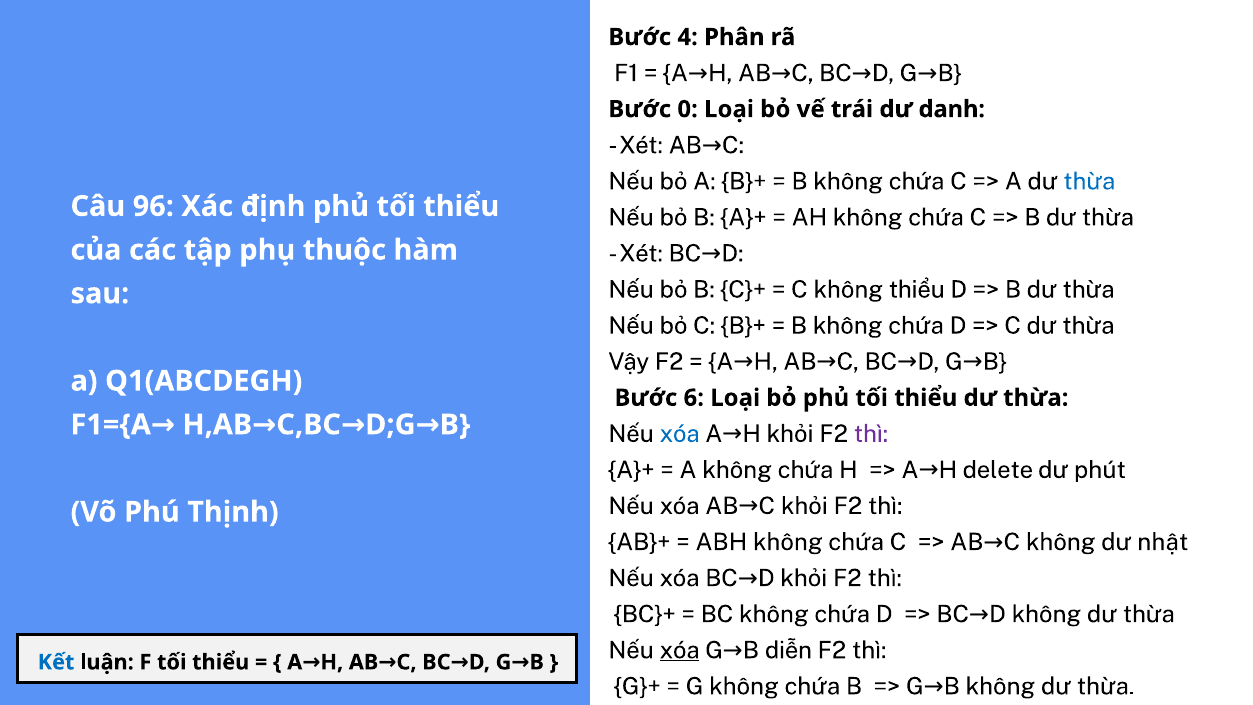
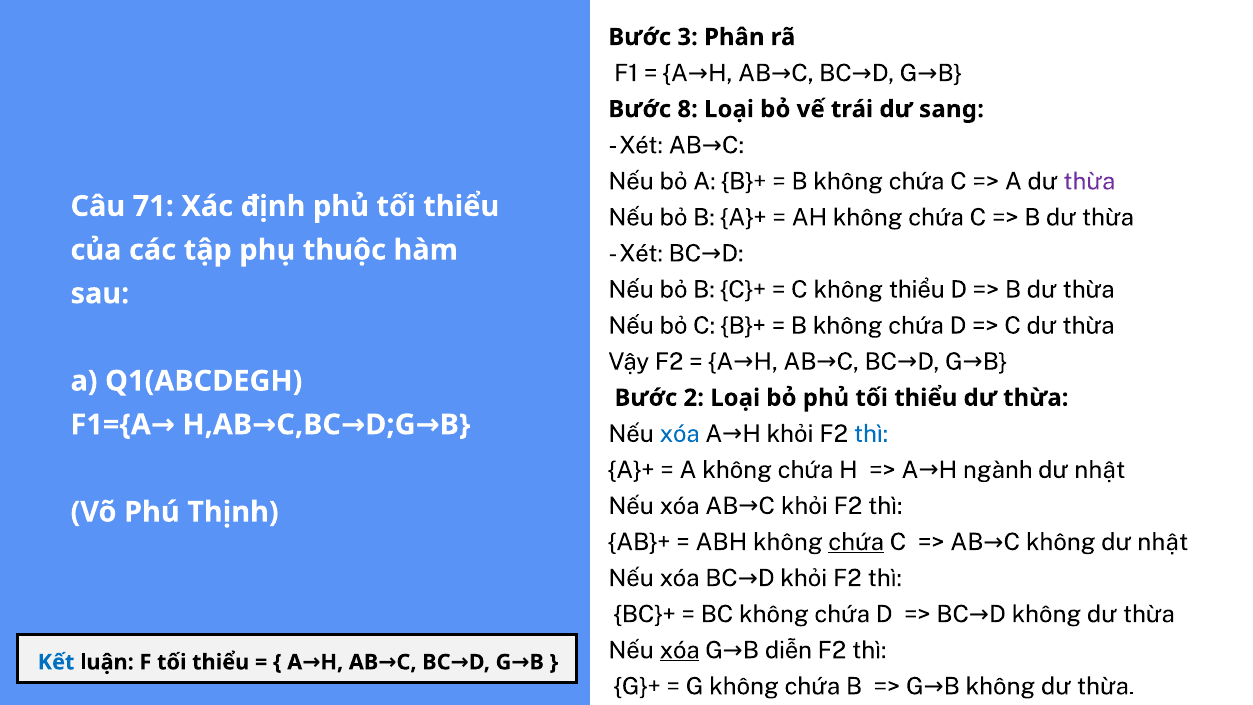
4: 4 -> 3
0: 0 -> 8
danh: danh -> sang
thừa at (1089, 181) colour: blue -> purple
96: 96 -> 71
6: 6 -> 2
thì at (871, 434) colour: purple -> blue
delete: delete -> ngành
phút at (1100, 470): phút -> nhật
chứa at (856, 542) underline: none -> present
